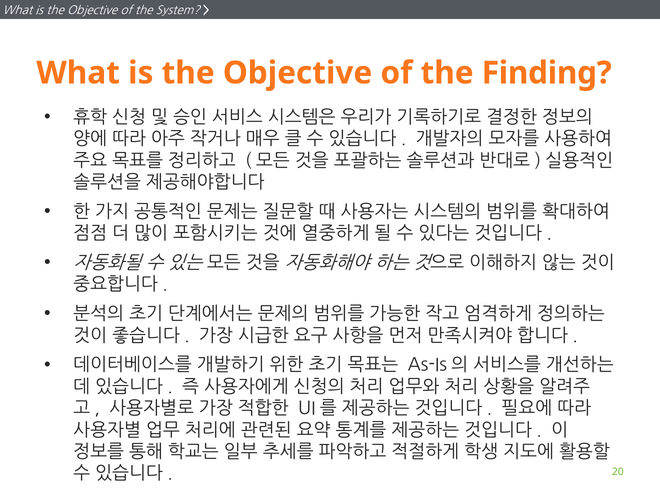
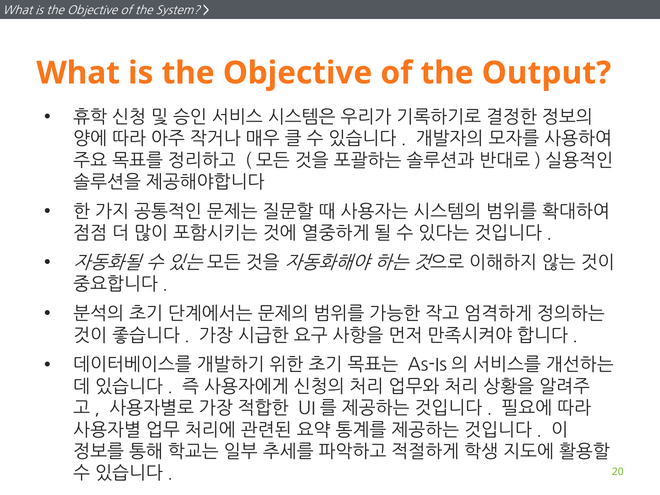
Finding: Finding -> Output
